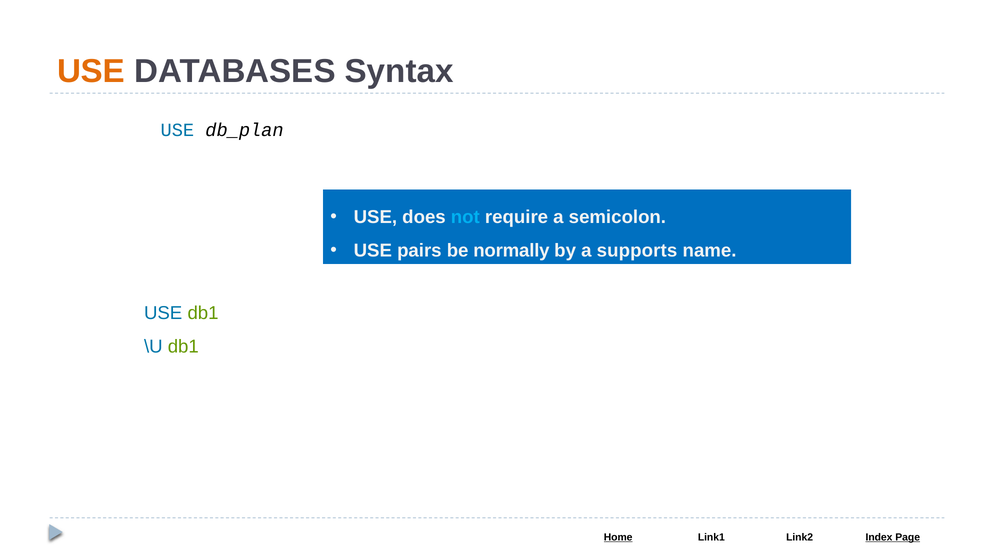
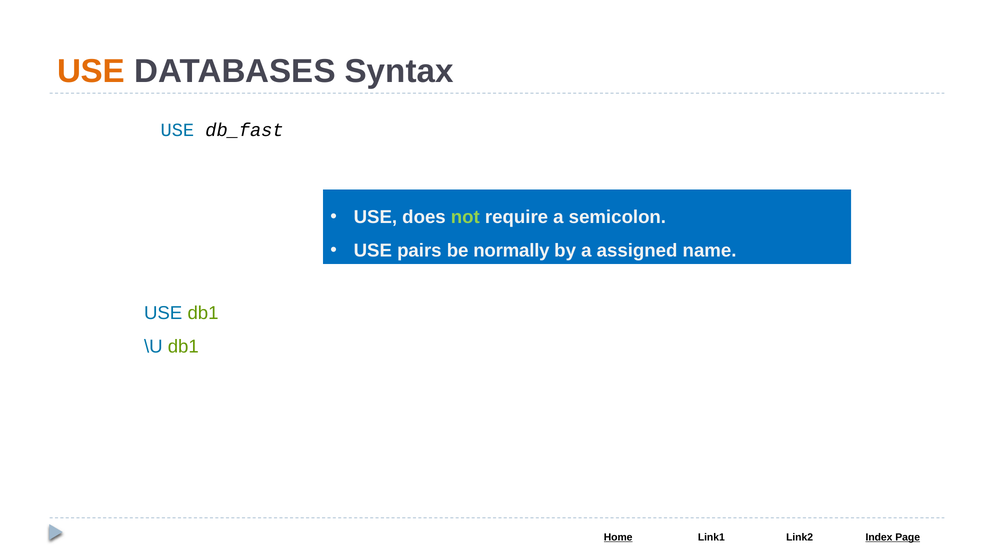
db_plan: db_plan -> db_fast
not colour: light blue -> light green
supports: supports -> assigned
